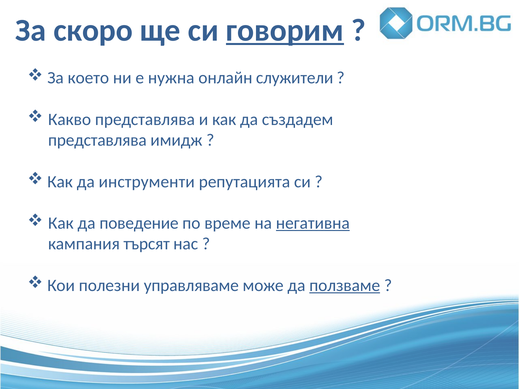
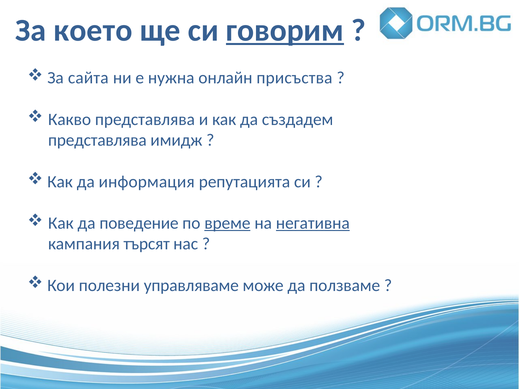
скоро: скоро -> което
което: което -> сайта
служители: служители -> присъства
инструменти: инструменти -> информация
време underline: none -> present
ползваме underline: present -> none
